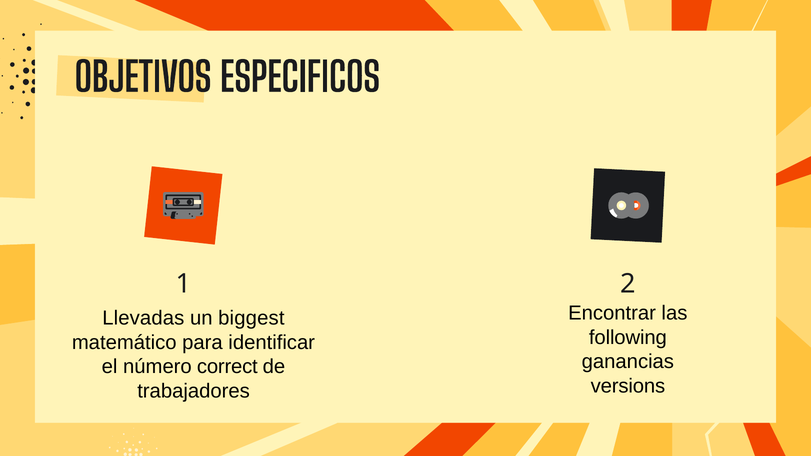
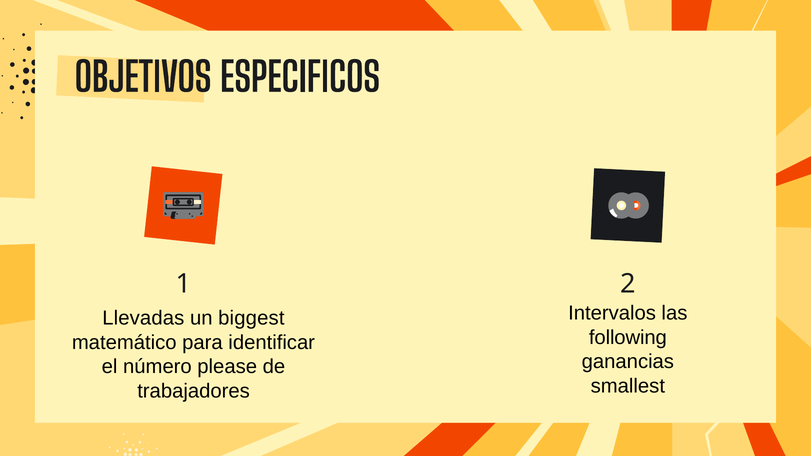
Encontrar: Encontrar -> Intervalos
correct: correct -> please
versions: versions -> smallest
